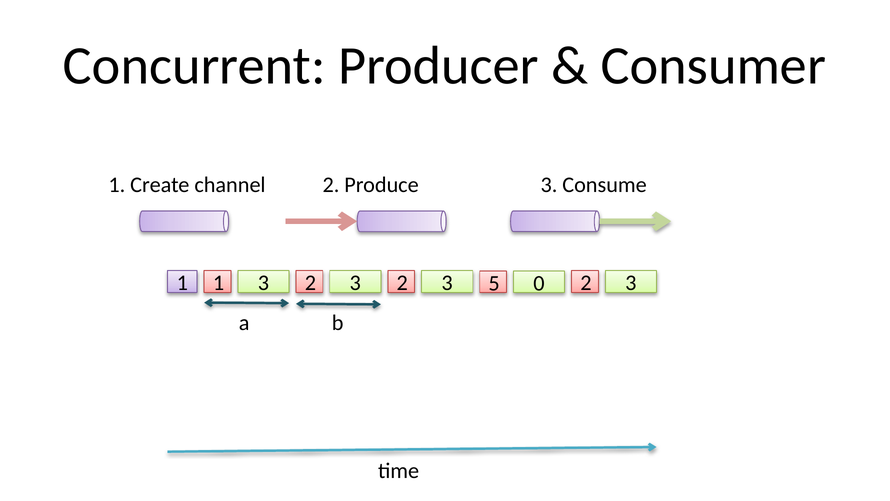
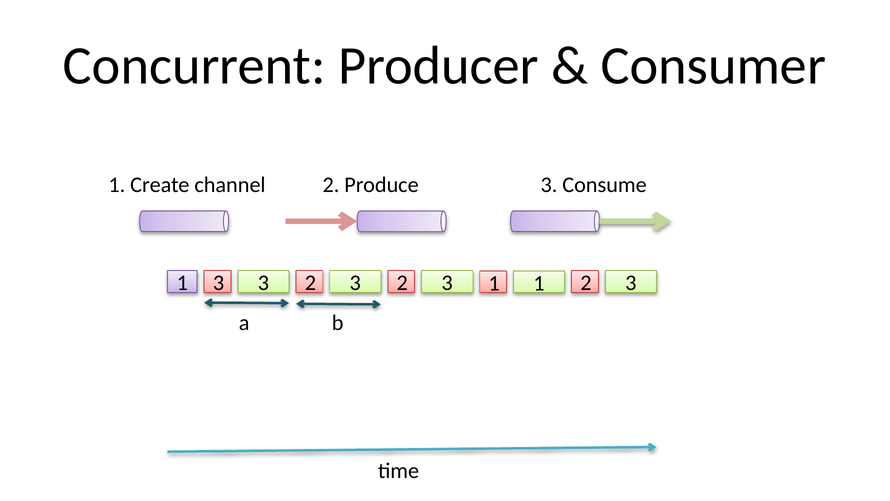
1 at (219, 283): 1 -> 3
2 5: 5 -> 1
3 0: 0 -> 1
